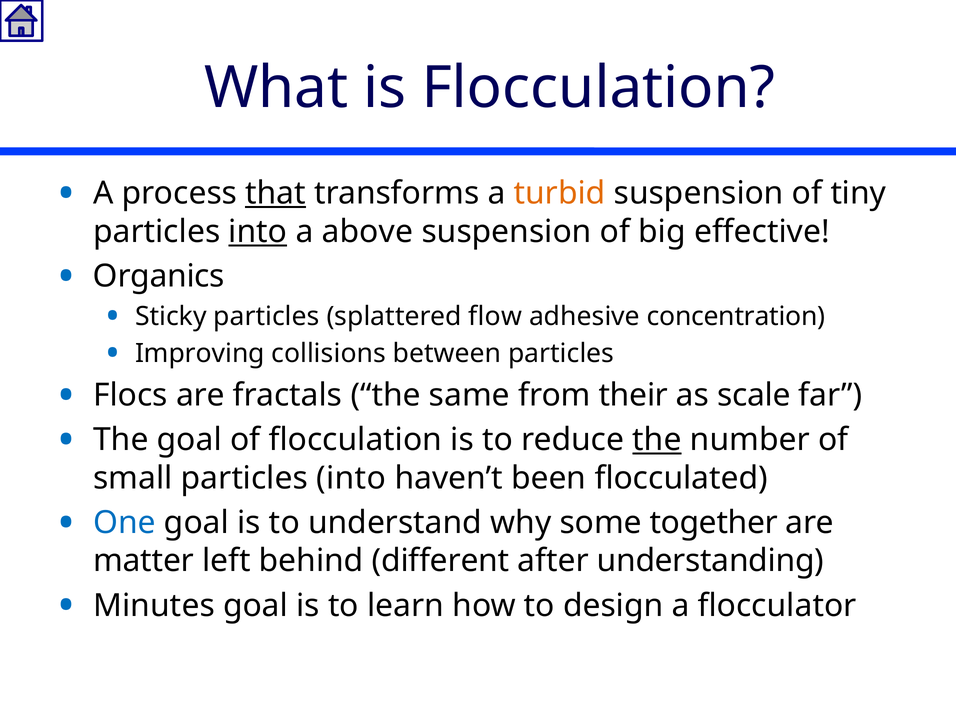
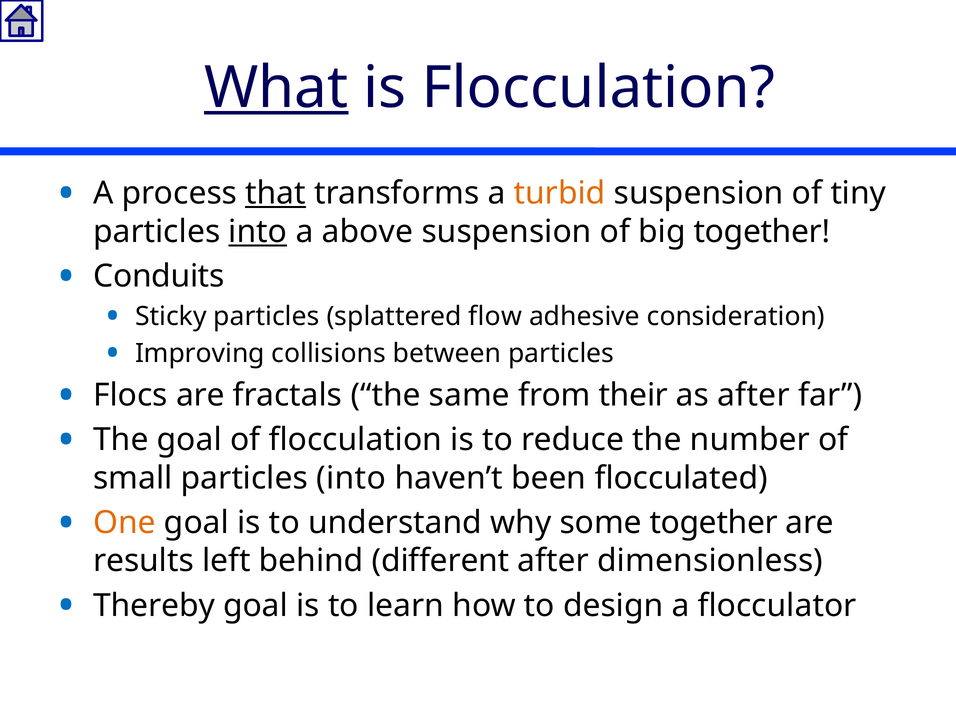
What underline: none -> present
big effective: effective -> together
Organics: Organics -> Conduits
concentration: concentration -> consideration
as scale: scale -> after
the at (657, 440) underline: present -> none
One colour: blue -> orange
matter: matter -> results
understanding: understanding -> dimensionless
Minutes: Minutes -> Thereby
